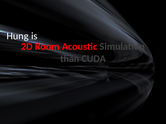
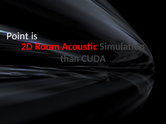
Hung: Hung -> Point
